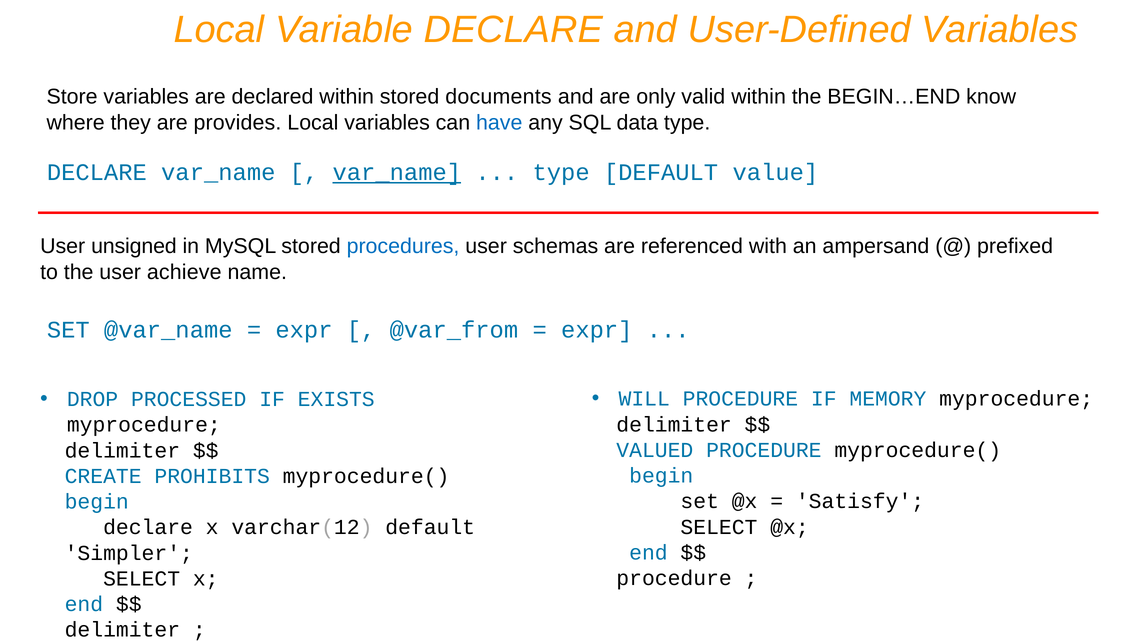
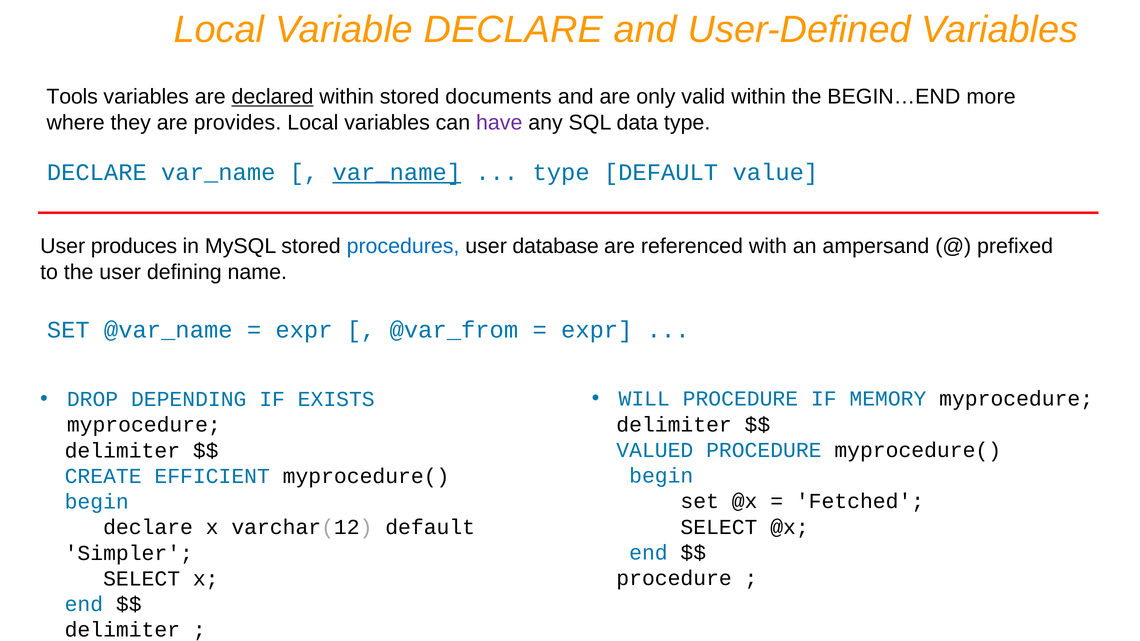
Store: Store -> Tools
declared underline: none -> present
know: know -> more
have colour: blue -> purple
unsigned: unsigned -> produces
schemas: schemas -> database
achieve: achieve -> defining
PROCESSED: PROCESSED -> DEPENDING
PROHIBITS: PROHIBITS -> EFFICIENT
Satisfy: Satisfy -> Fetched
